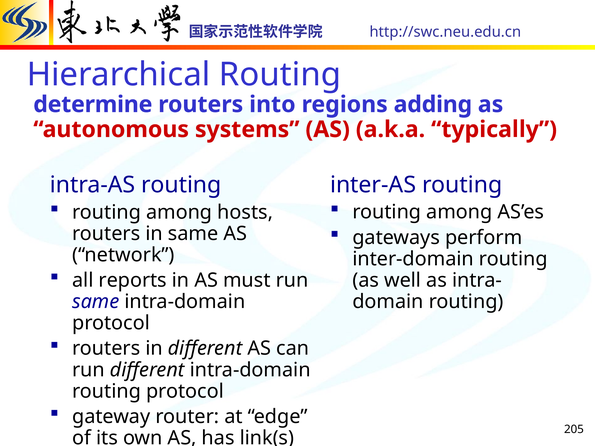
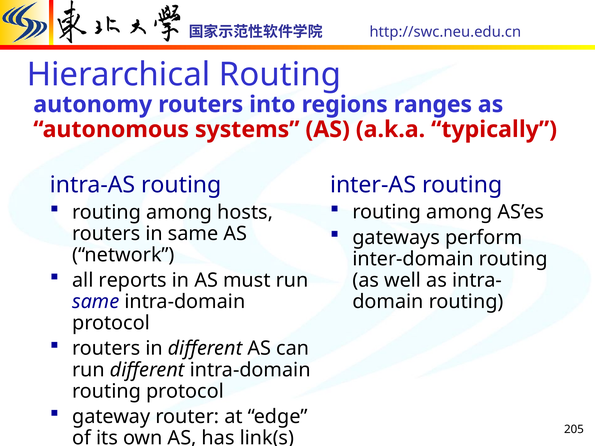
determine: determine -> autonomy
adding: adding -> ranges
